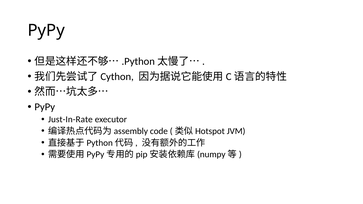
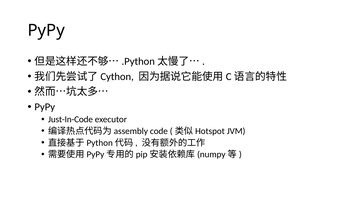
Just-In-Rate: Just-In-Rate -> Just-In-Code
